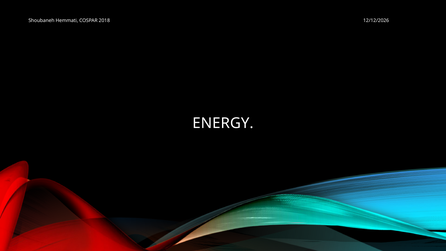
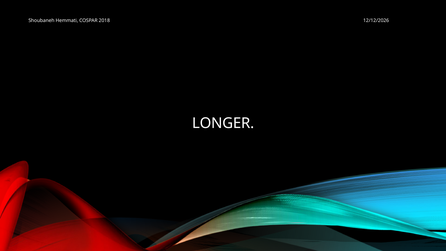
ENERGY: ENERGY -> LONGER
